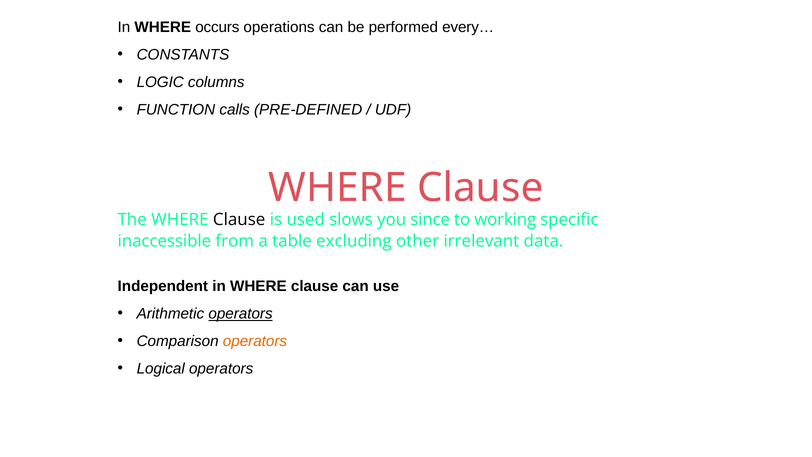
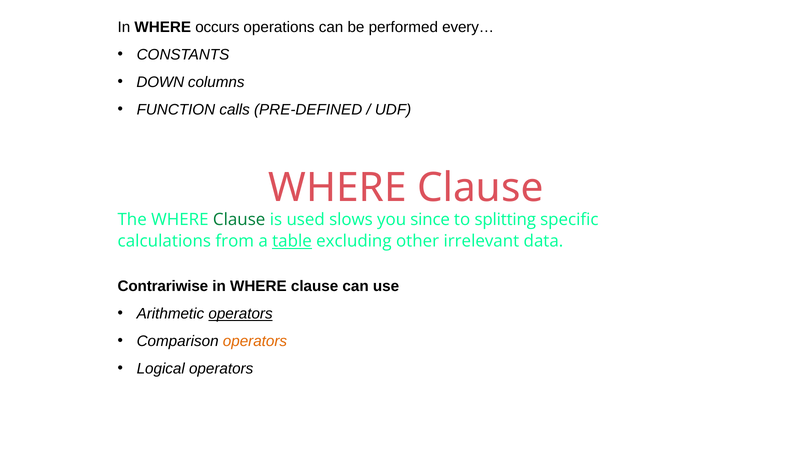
LOGIC: LOGIC -> DOWN
Clause at (239, 219) colour: black -> green
working: working -> splitting
inaccessible: inaccessible -> calculations
table underline: none -> present
Independent: Independent -> Contrariwise
